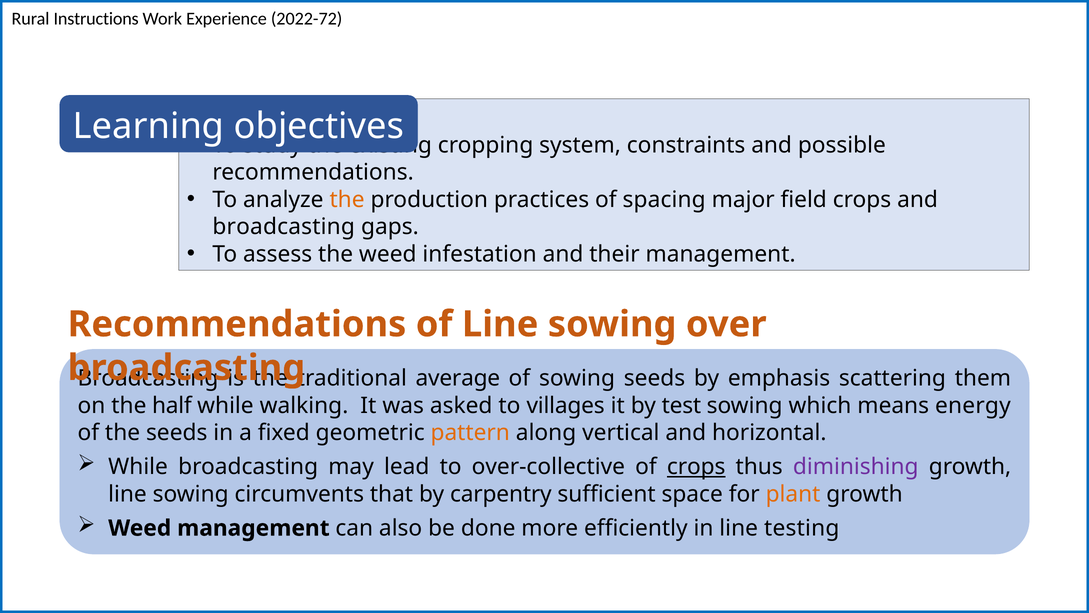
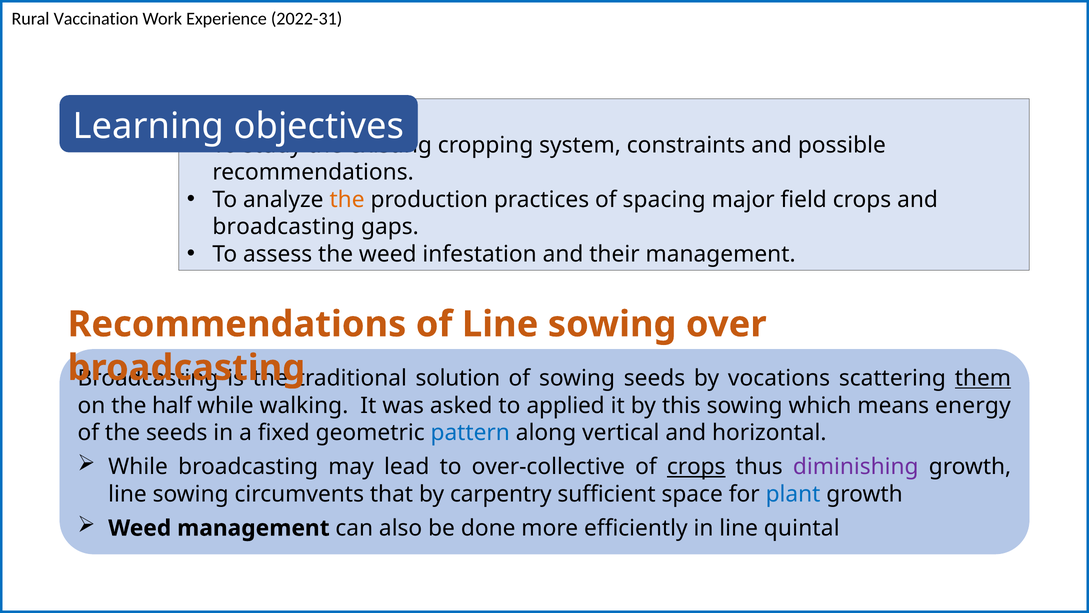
Instructions: Instructions -> Vaccination
2022-72: 2022-72 -> 2022-31
average: average -> solution
emphasis: emphasis -> vocations
them underline: none -> present
villages: villages -> applied
test: test -> this
pattern colour: orange -> blue
plant colour: orange -> blue
testing: testing -> quintal
